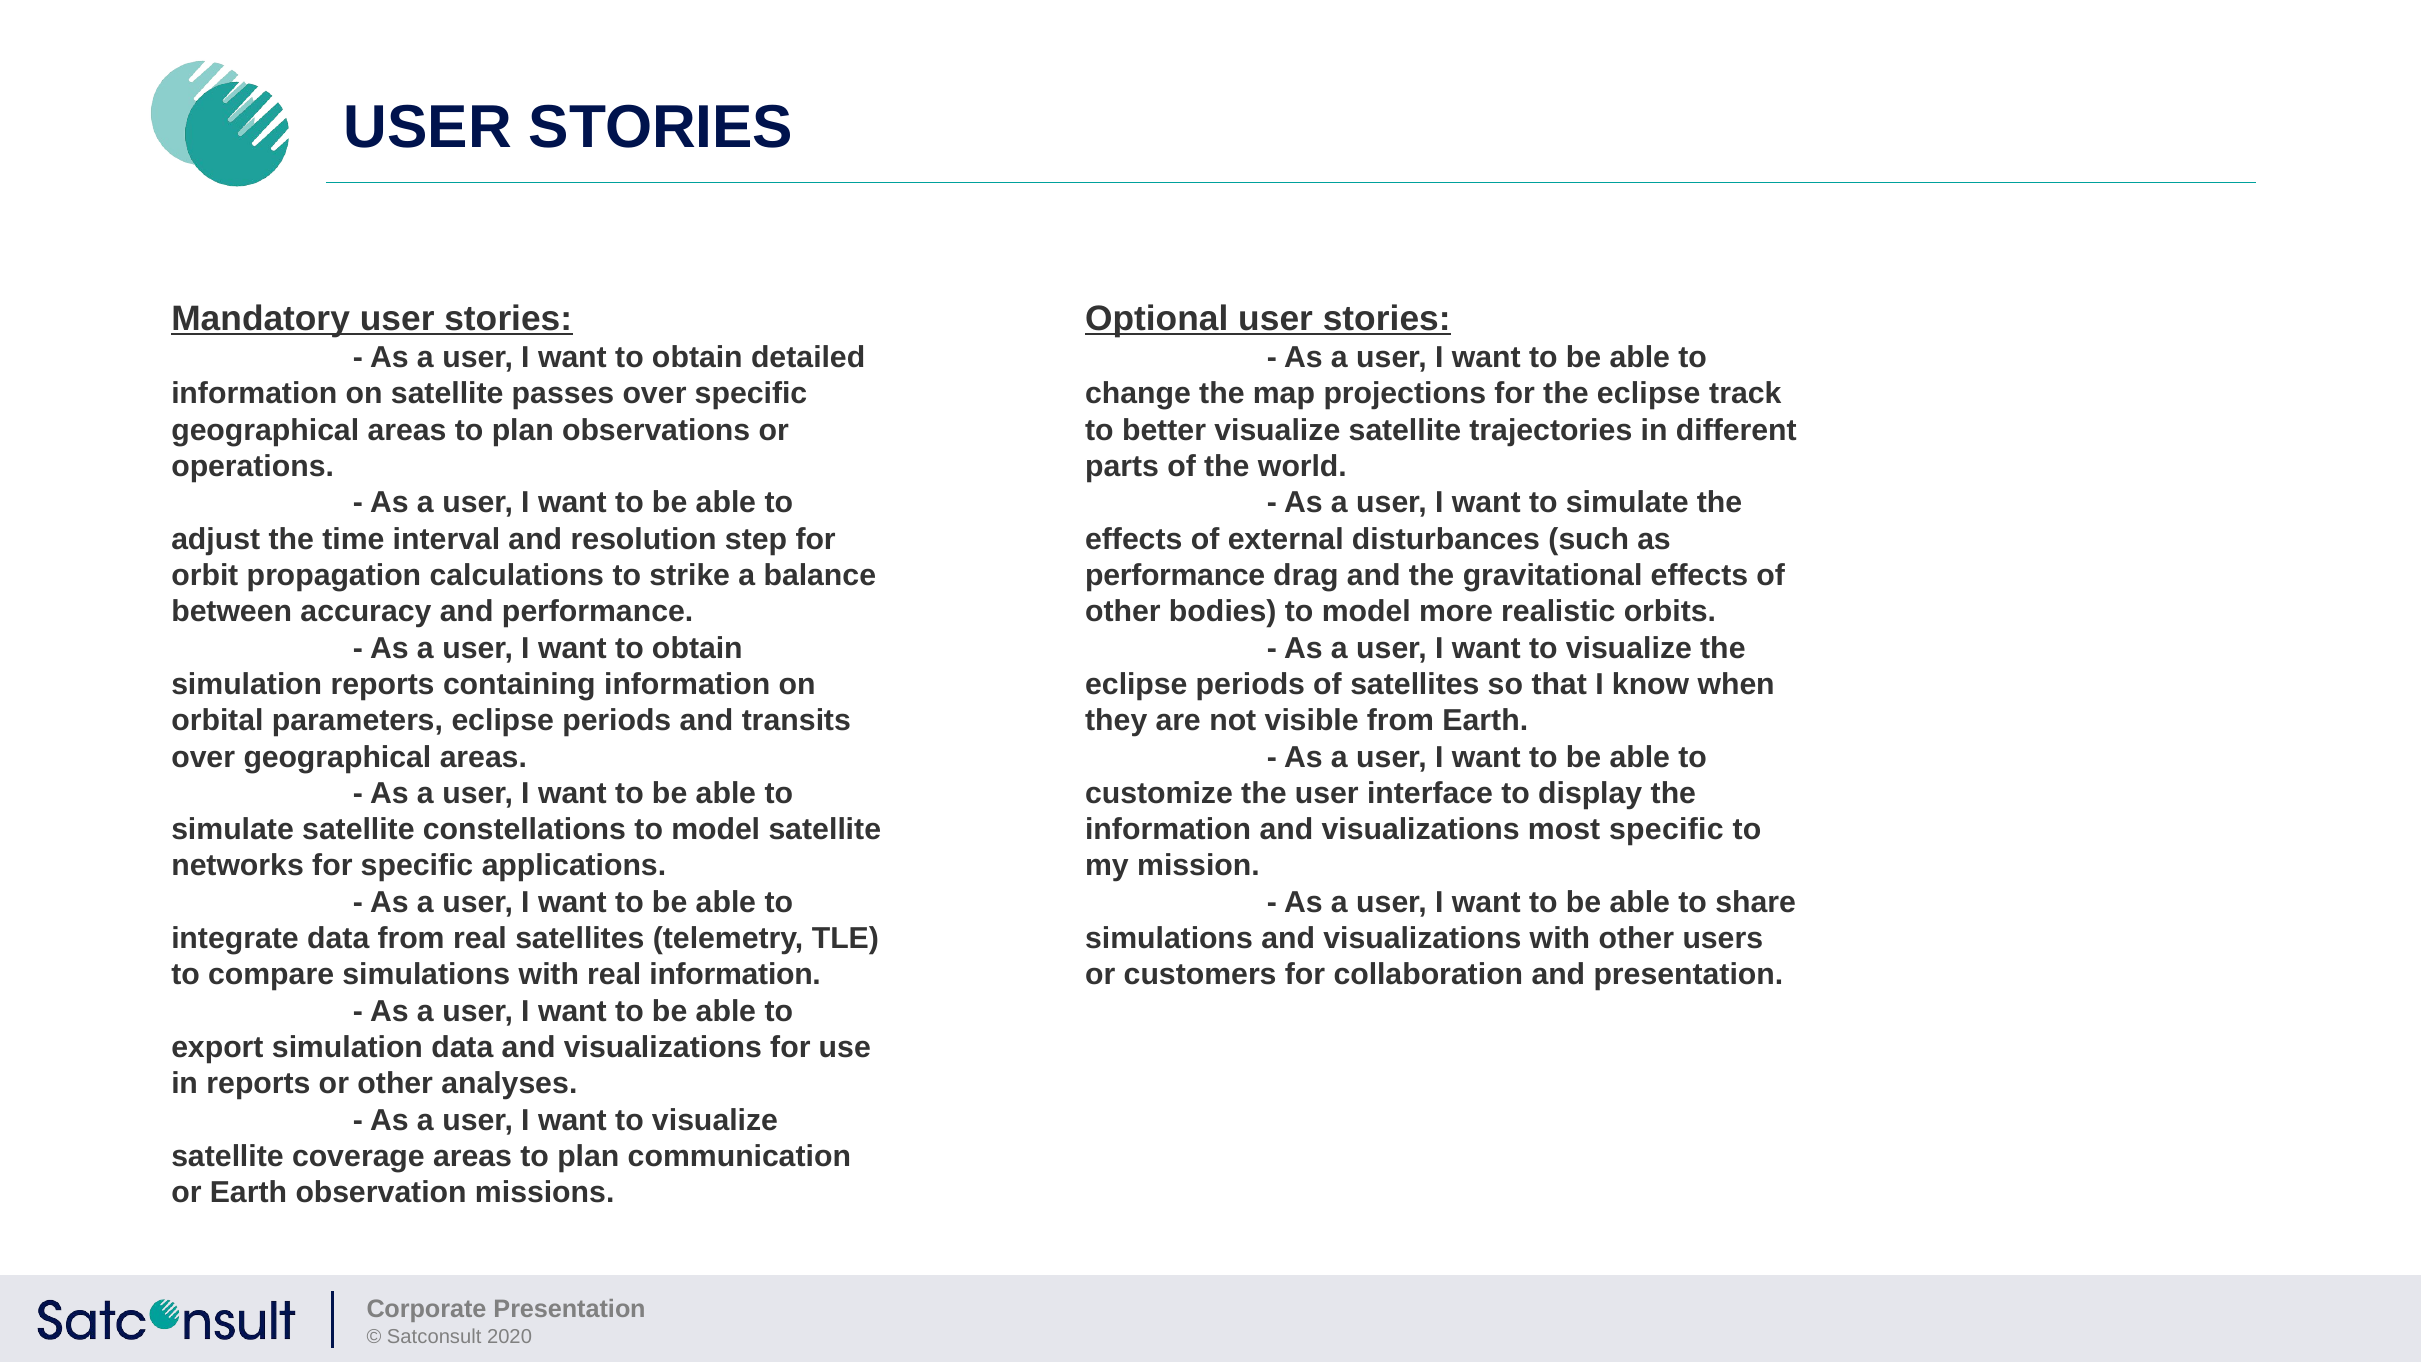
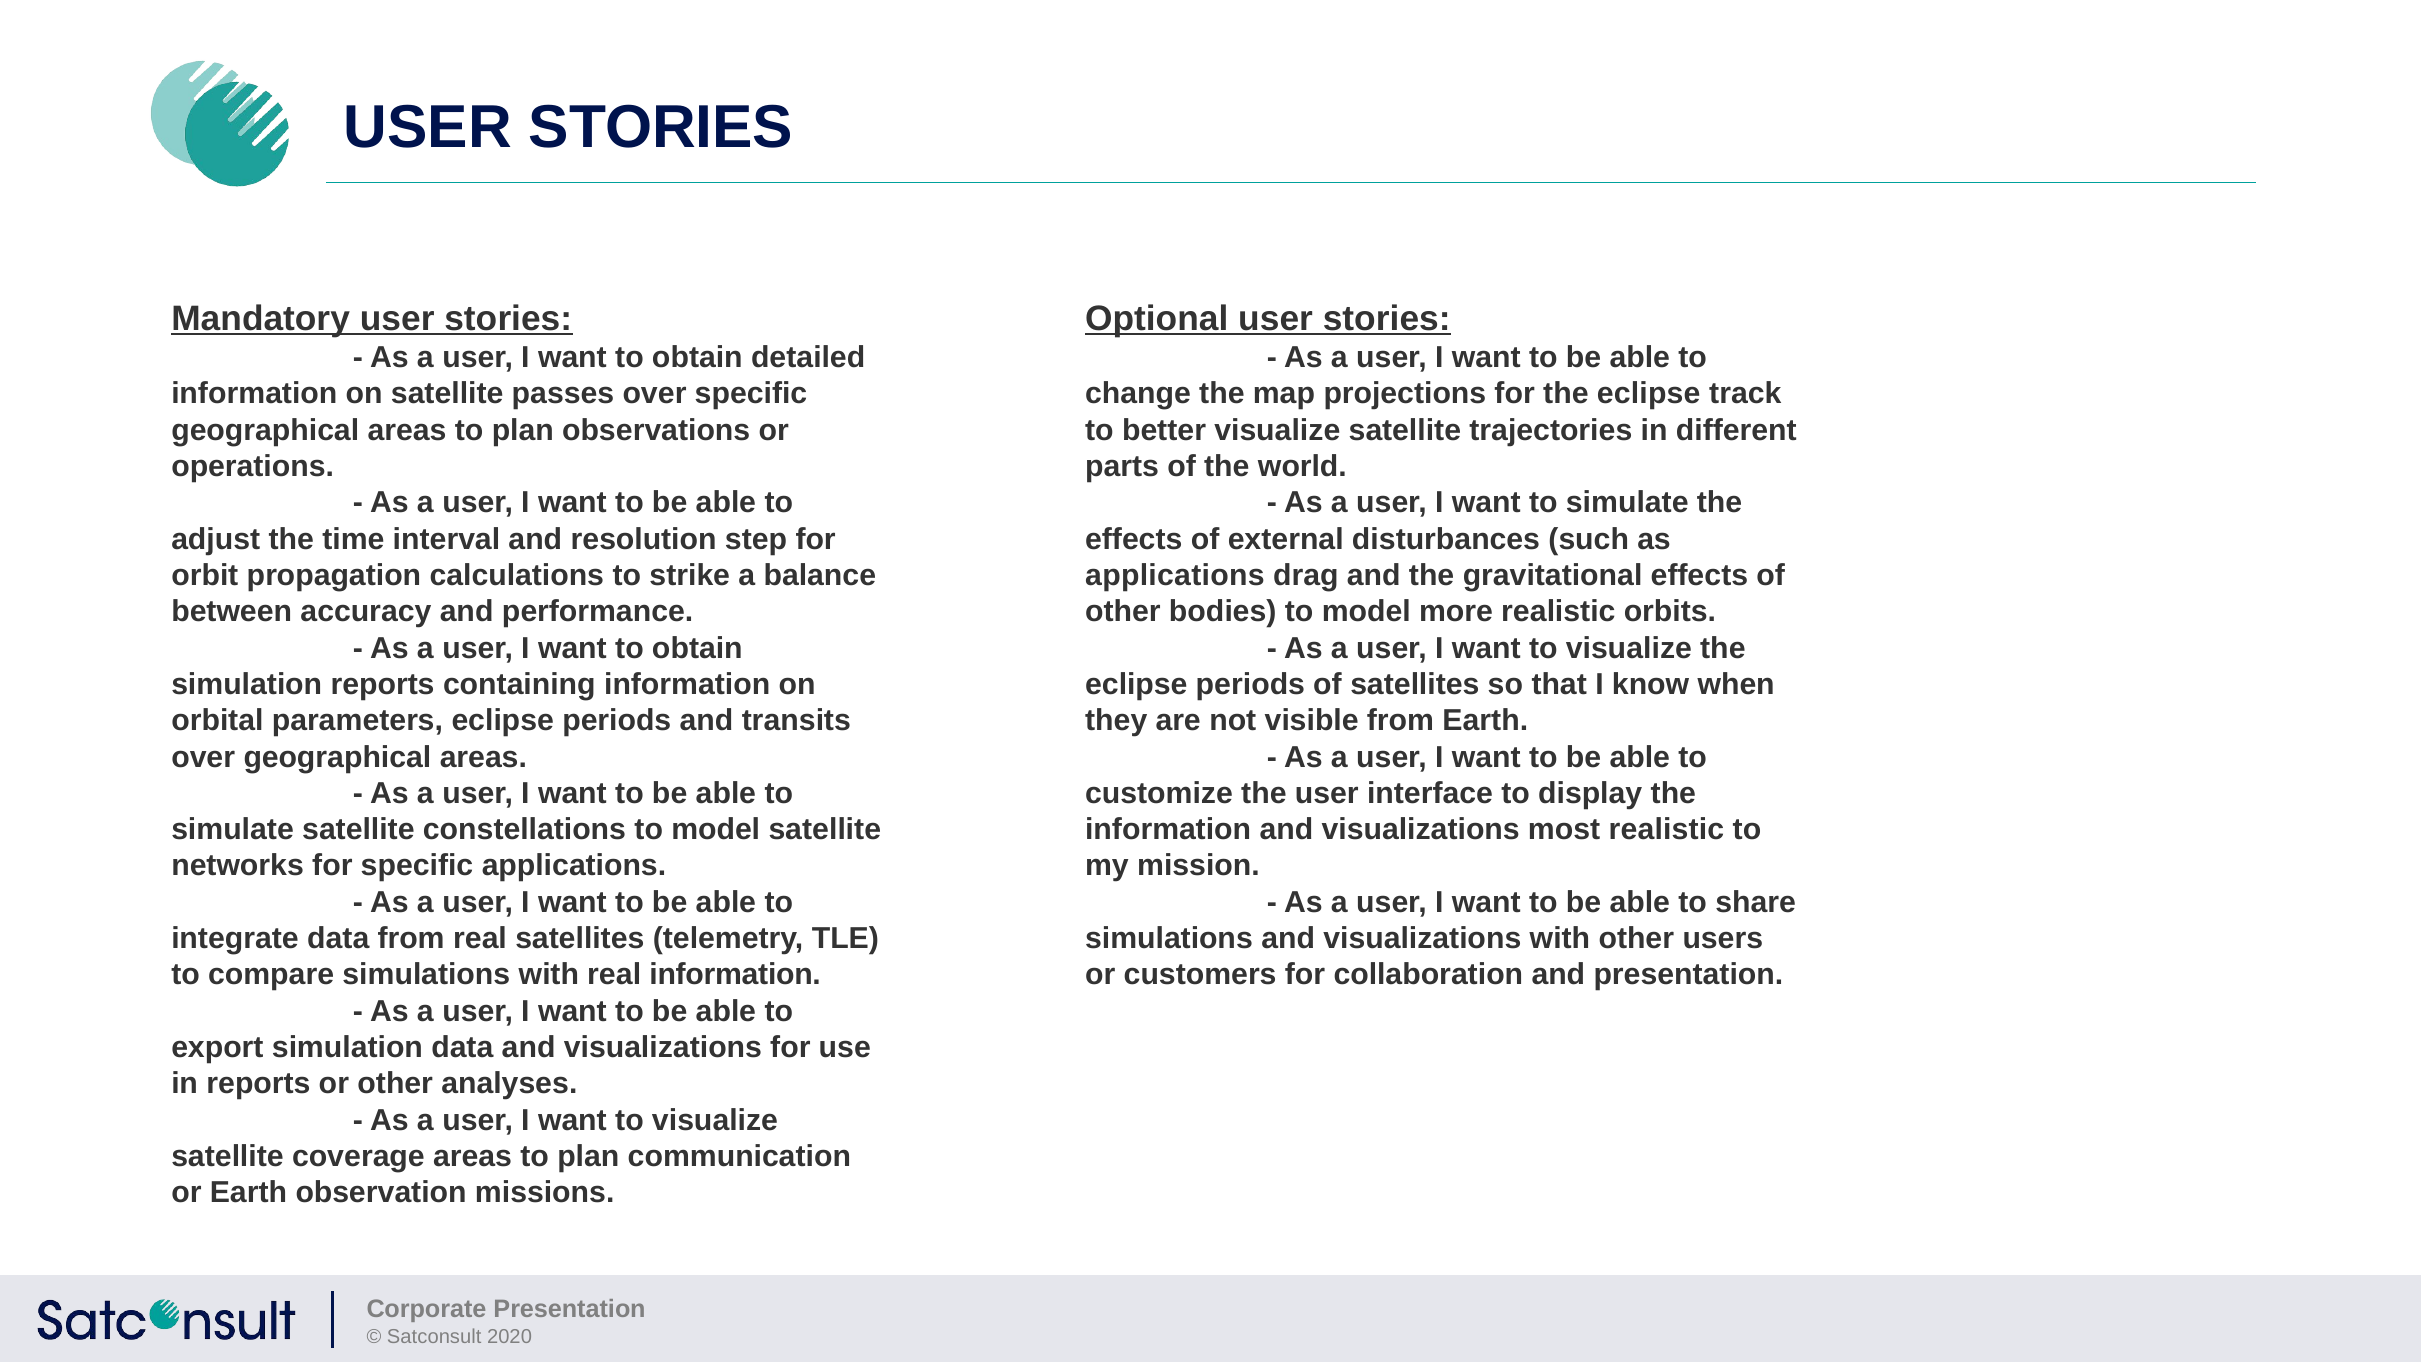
performance at (1175, 575): performance -> applications
most specific: specific -> realistic
